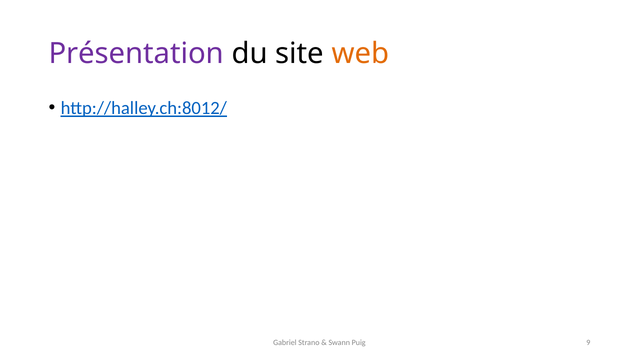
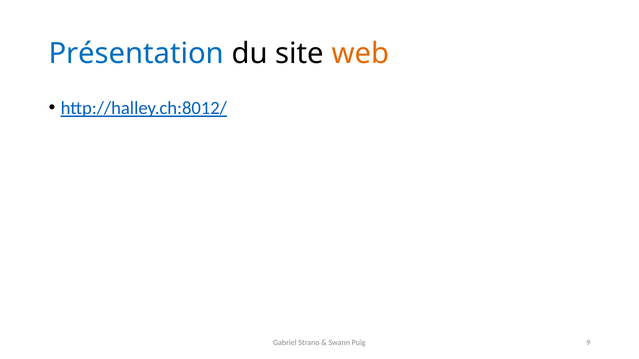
Présentation colour: purple -> blue
